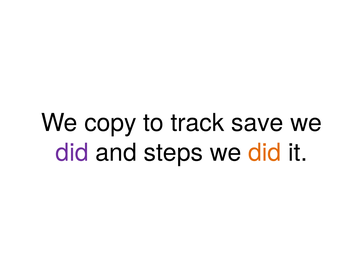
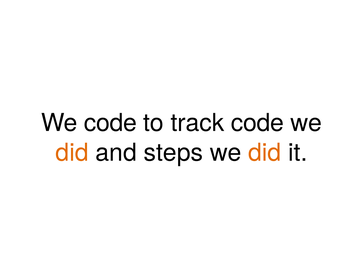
We copy: copy -> code
track save: save -> code
did at (72, 153) colour: purple -> orange
